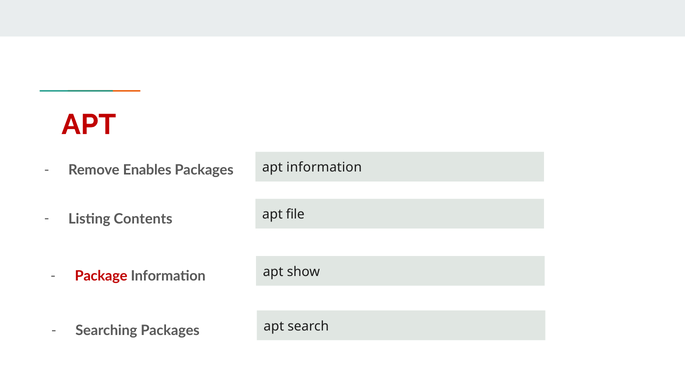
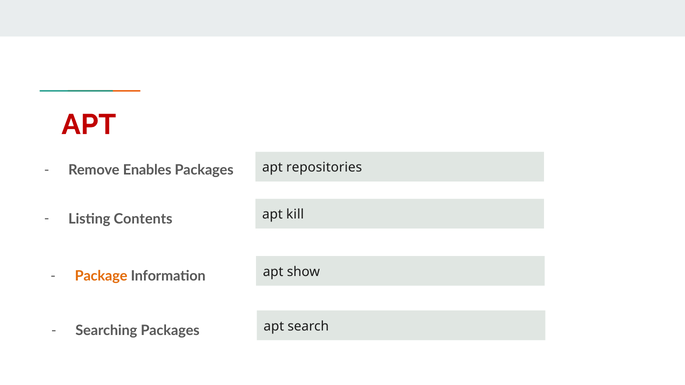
apt information: information -> repositories
file: file -> kill
Package colour: red -> orange
